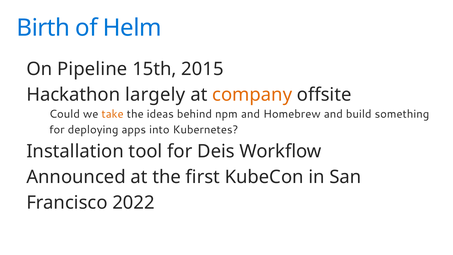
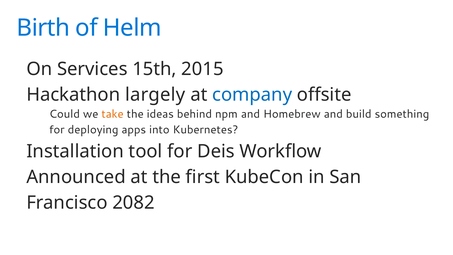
Pipeline: Pipeline -> Services
company colour: orange -> blue
2022: 2022 -> 2082
